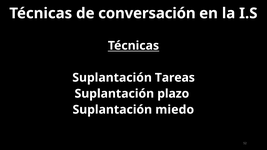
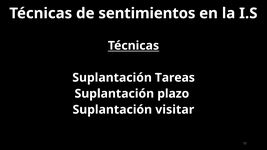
conversación: conversación -> sentimientos
miedo: miedo -> visitar
